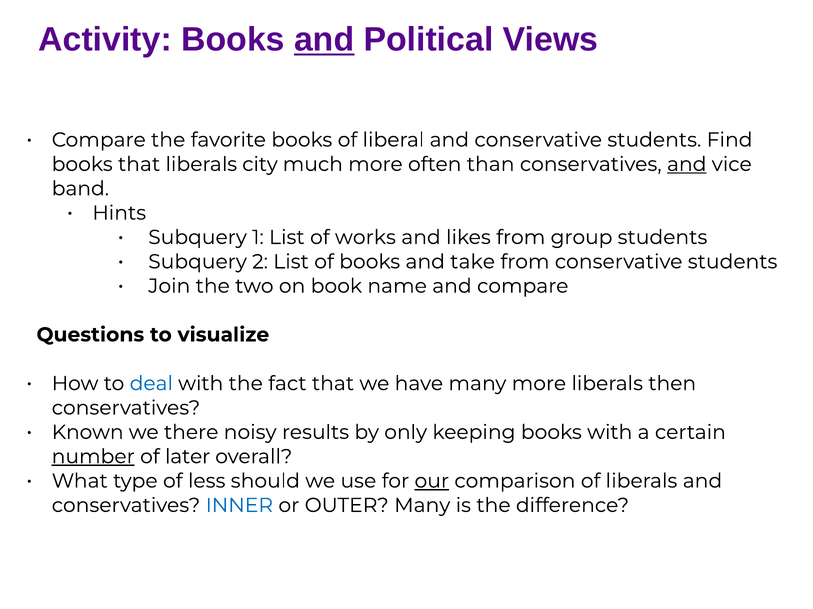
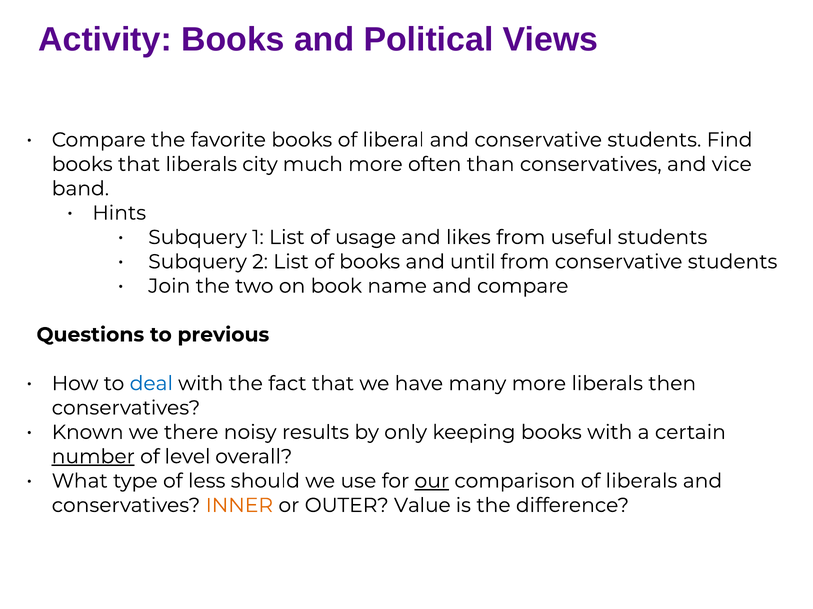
and at (324, 40) underline: present -> none
and at (687, 164) underline: present -> none
works: works -> usage
group: group -> useful
take: take -> until
visualize: visualize -> previous
later: later -> level
INNER colour: blue -> orange
OUTER Many: Many -> Value
